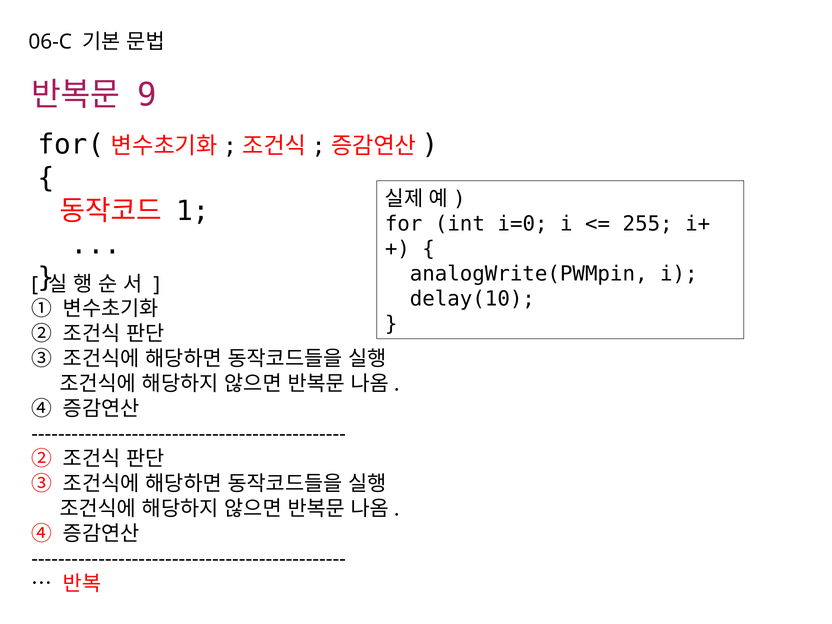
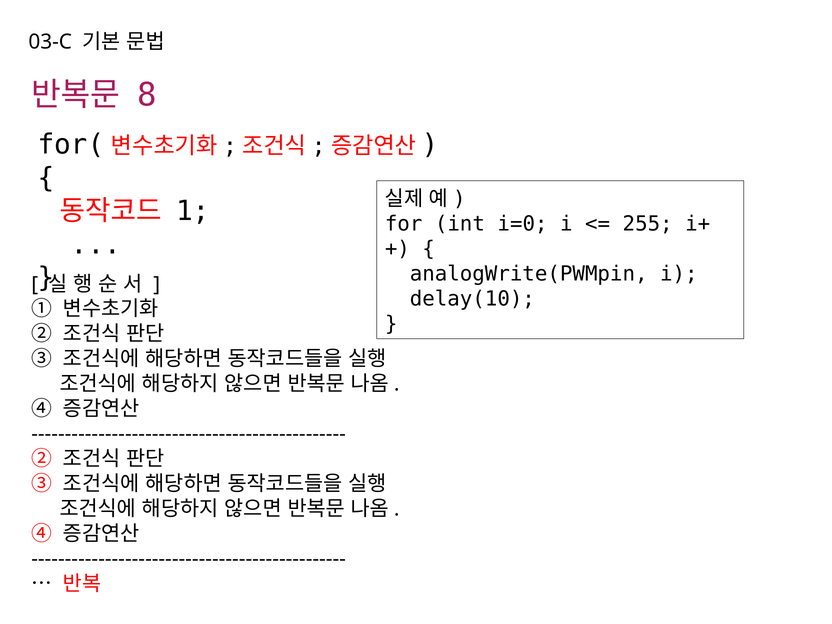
06-C: 06-C -> 03-C
9: 9 -> 8
